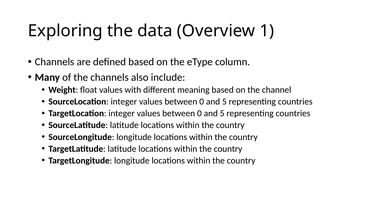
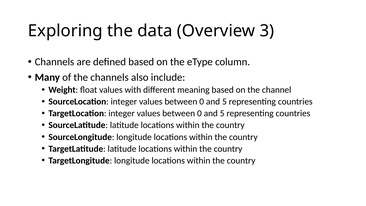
1: 1 -> 3
